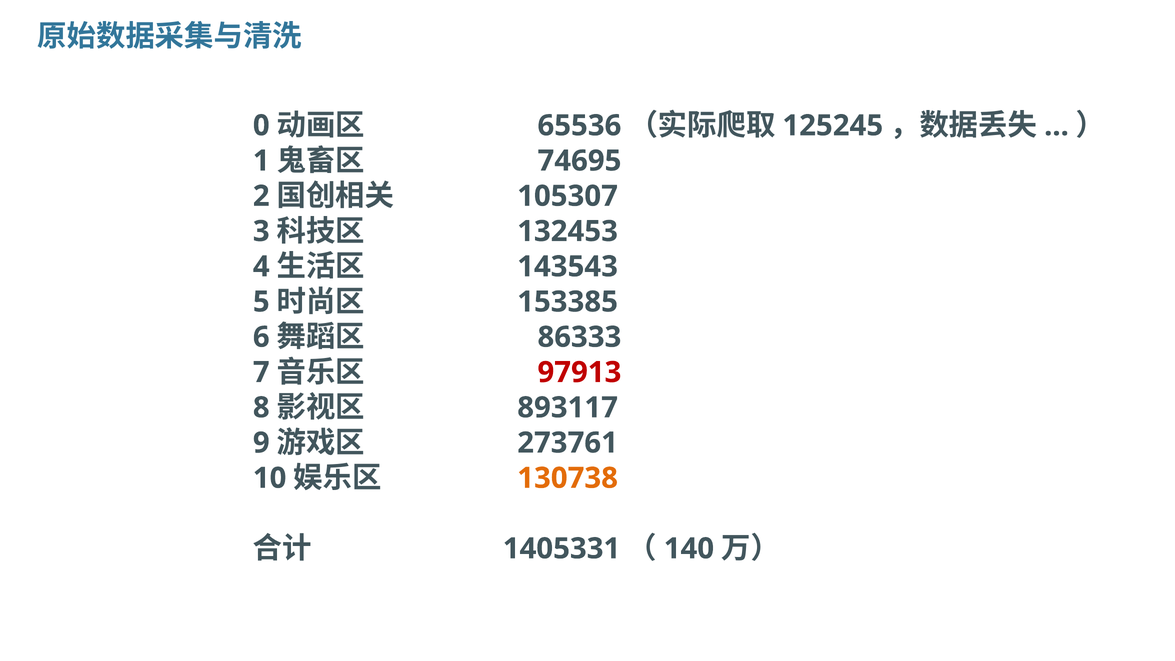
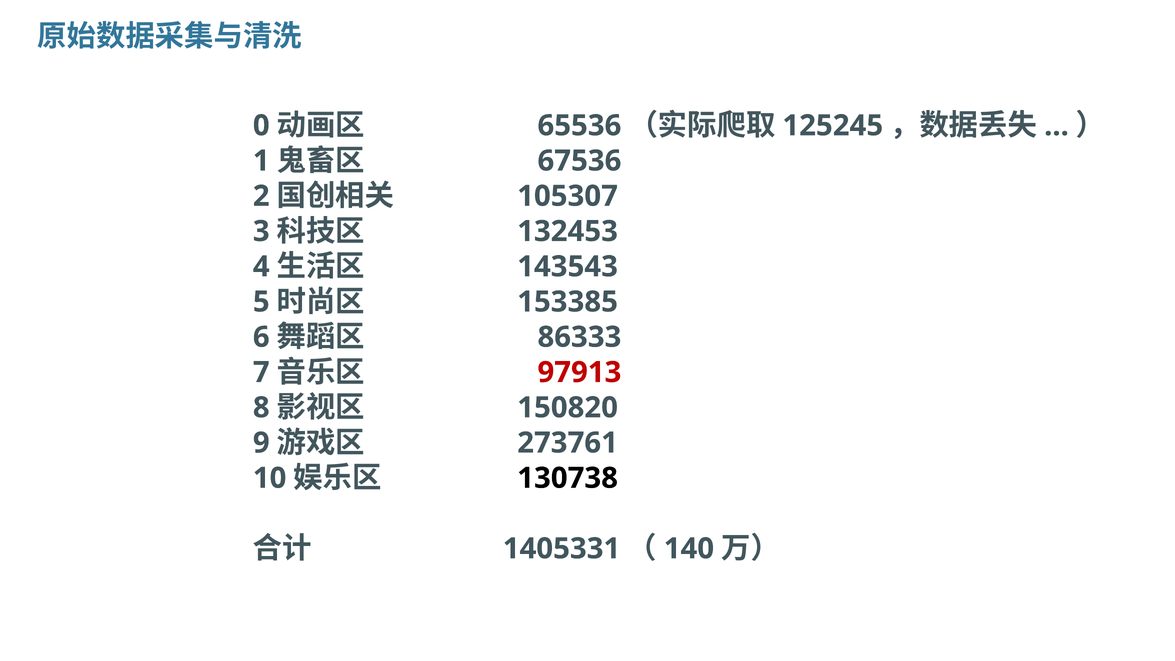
74695: 74695 -> 67536
893117: 893117 -> 150820
130738 colour: orange -> black
